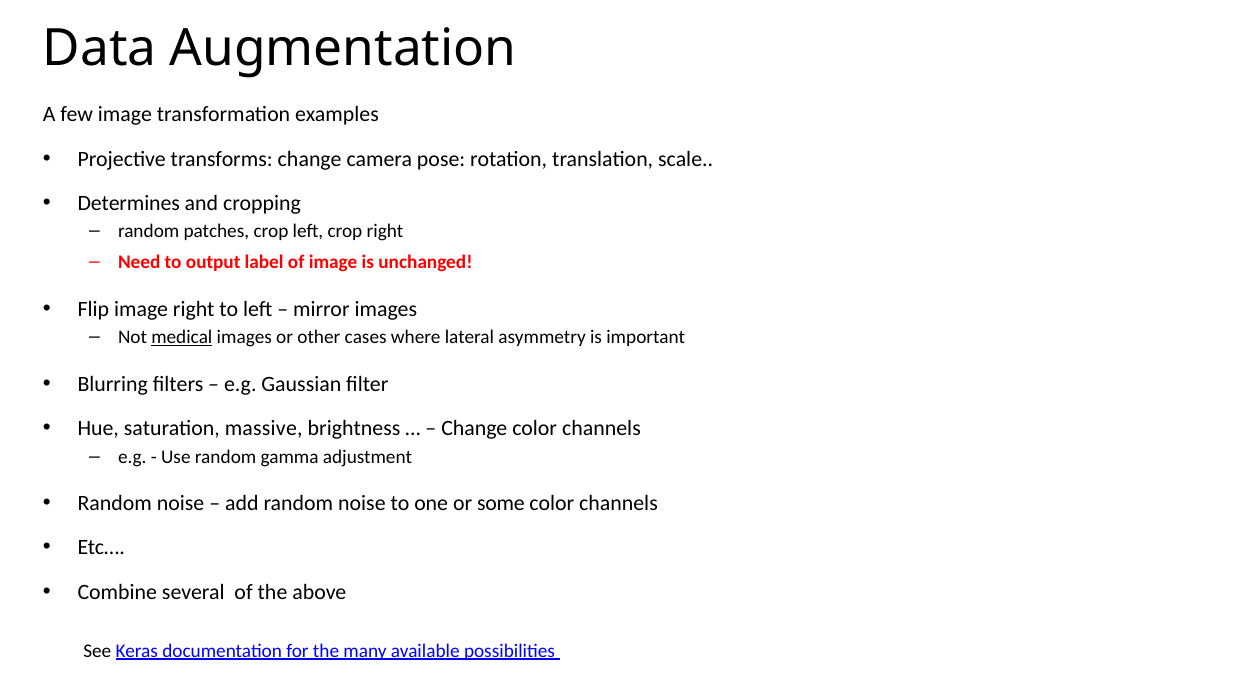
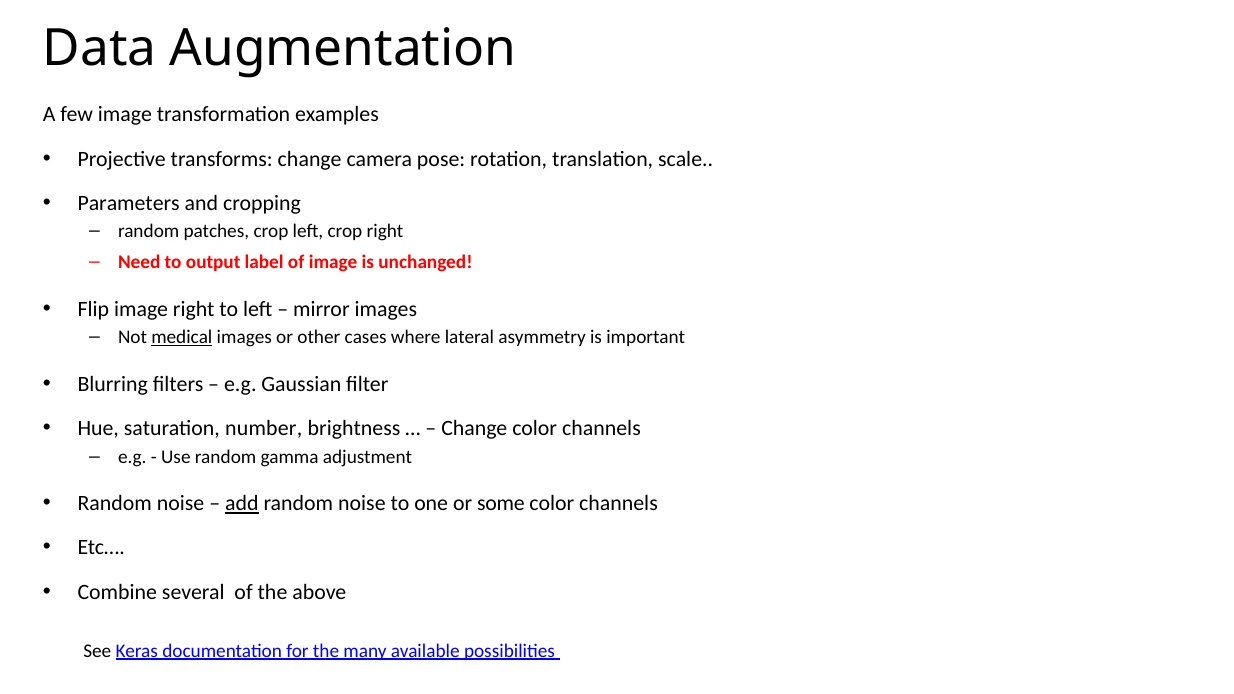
Determines: Determines -> Parameters
massive: massive -> number
add underline: none -> present
